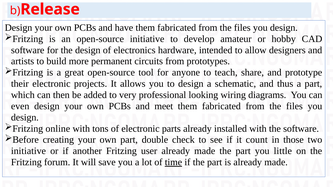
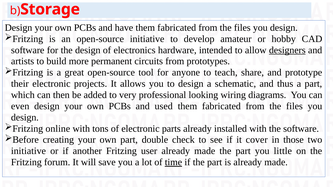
Release: Release -> Storage
designers underline: none -> present
meet: meet -> used
count: count -> cover
